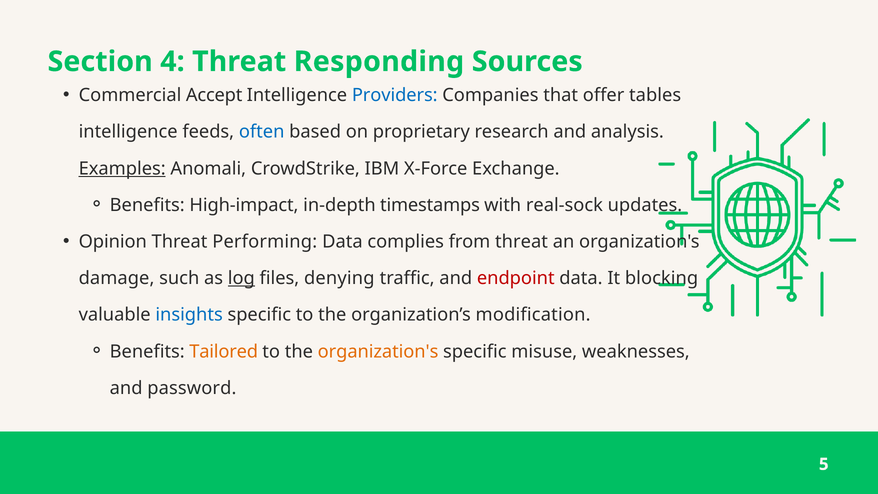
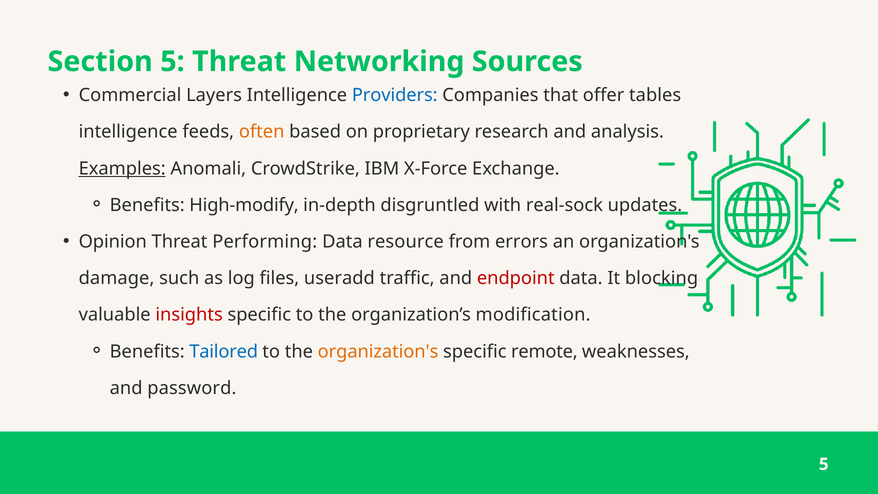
Section 4: 4 -> 5
Responding: Responding -> Networking
Accept: Accept -> Layers
often colour: blue -> orange
High-impact: High-impact -> High-modify
timestamps: timestamps -> disgruntled
complies: complies -> resource
from threat: threat -> errors
log underline: present -> none
denying: denying -> useradd
insights colour: blue -> red
Tailored colour: orange -> blue
misuse: misuse -> remote
